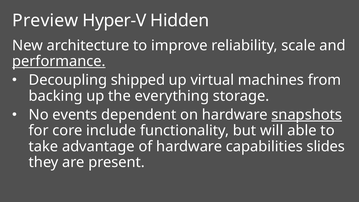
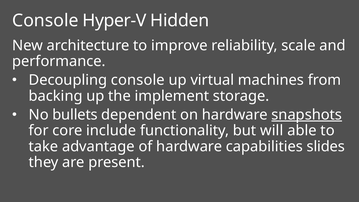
Preview at (45, 21): Preview -> Console
performance underline: present -> none
Decoupling shipped: shipped -> console
everything: everything -> implement
events: events -> bullets
